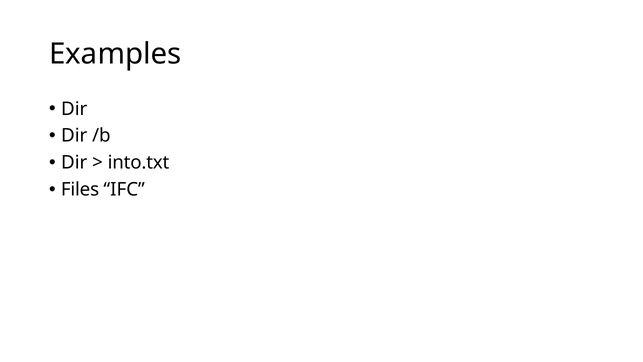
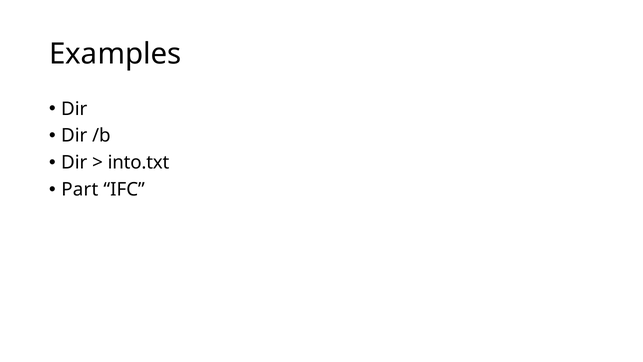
Files: Files -> Part
